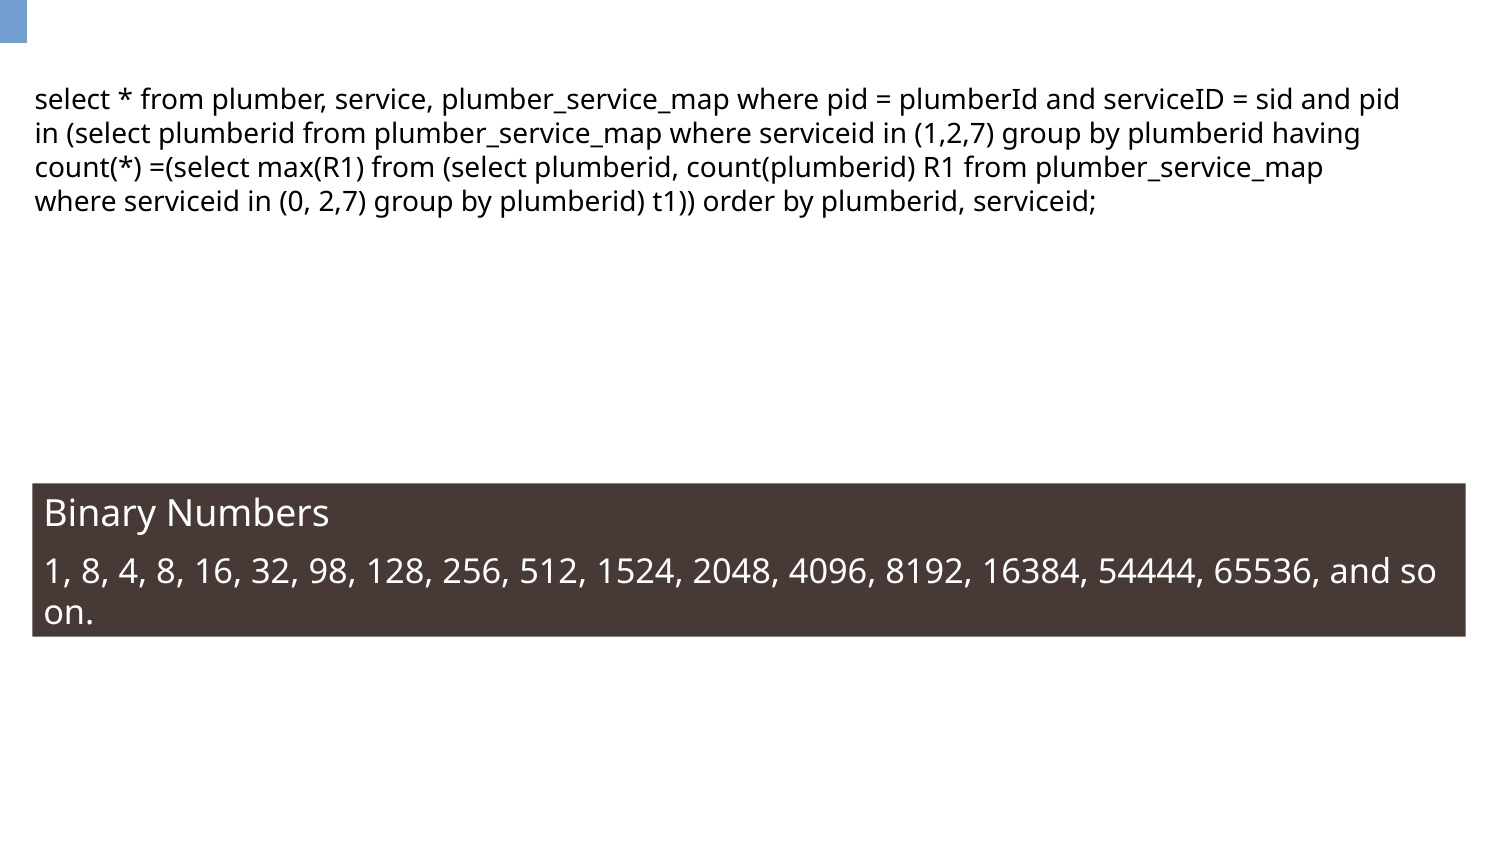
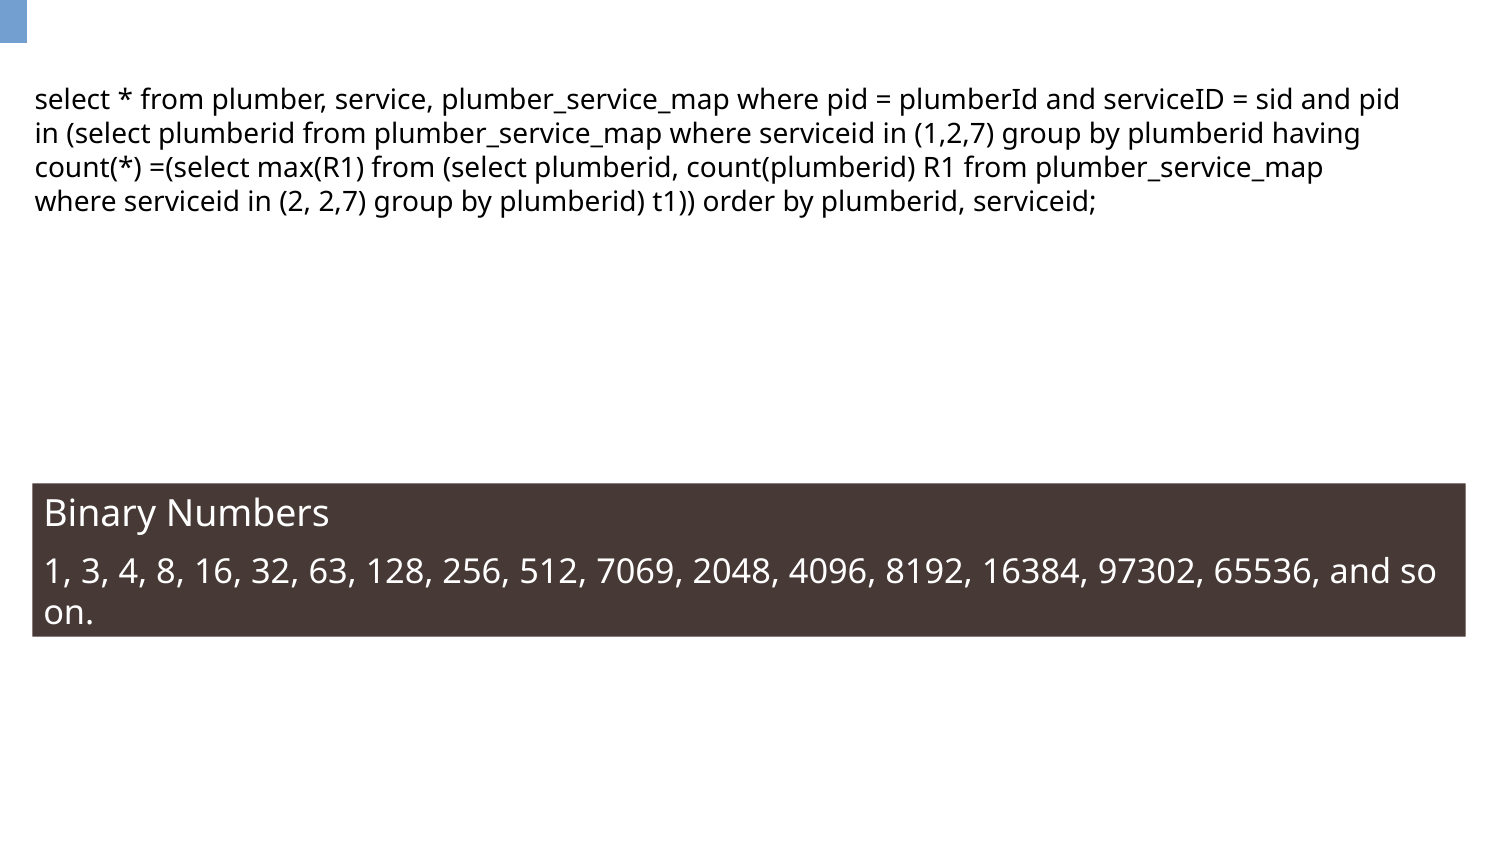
0: 0 -> 2
1 8: 8 -> 3
98: 98 -> 63
1524: 1524 -> 7069
54444: 54444 -> 97302
